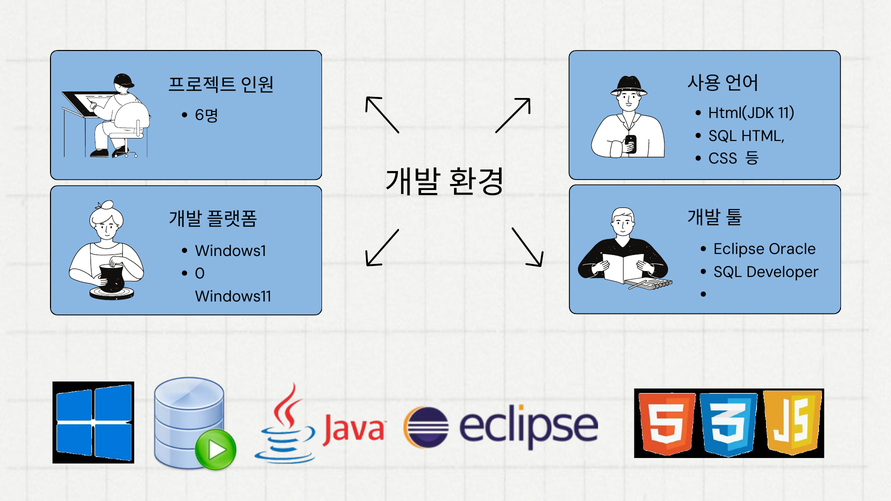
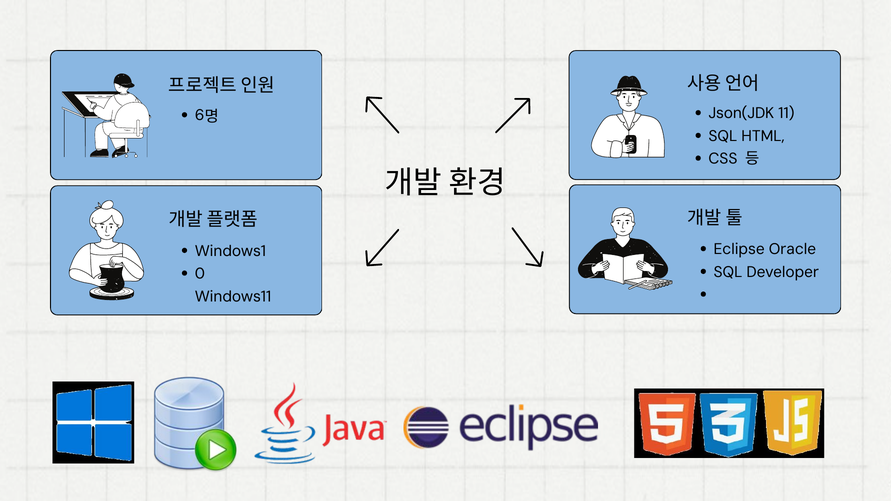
Html(JDK: Html(JDK -> Json(JDK
